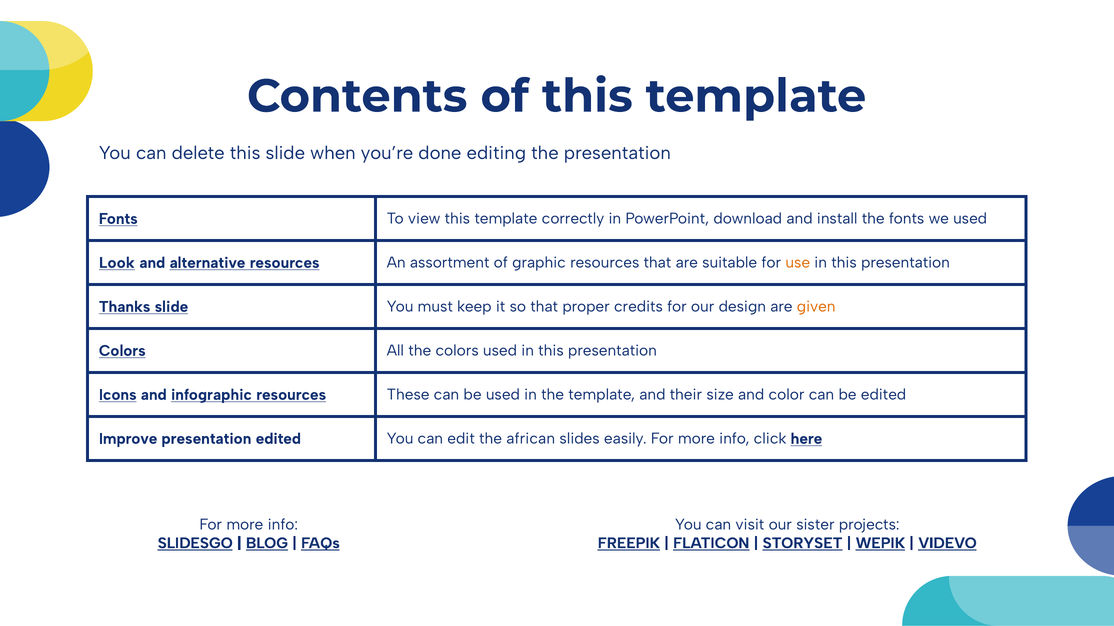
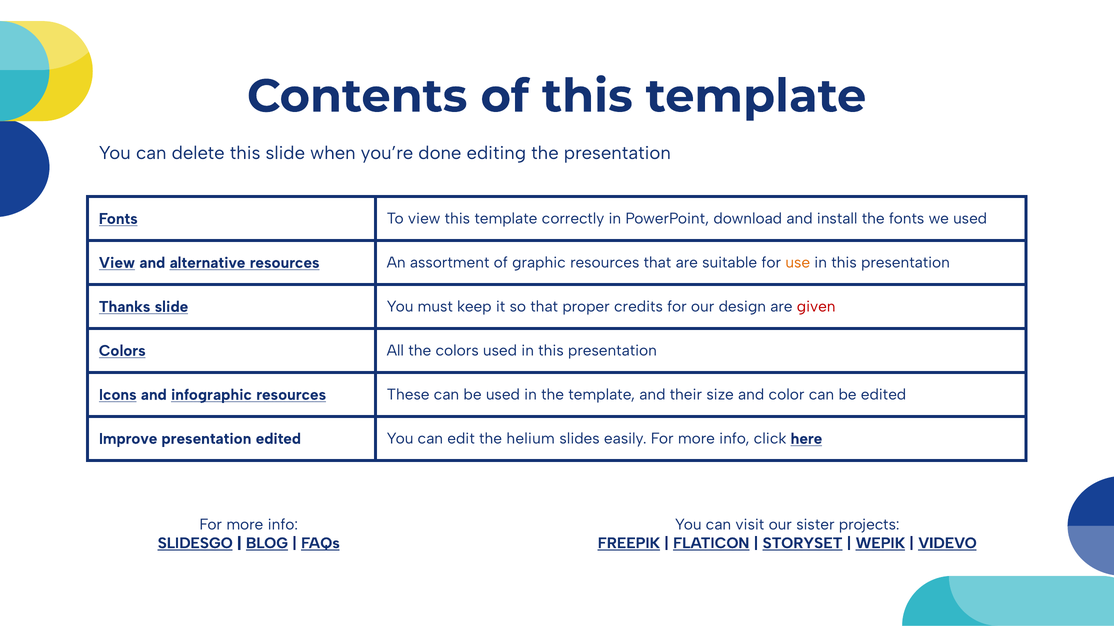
Look at (117, 263): Look -> View
given colour: orange -> red
african: african -> helium
